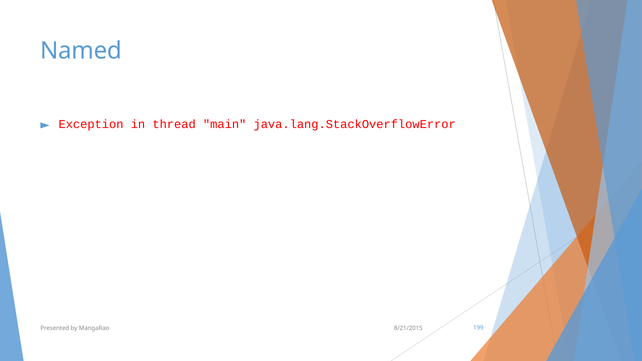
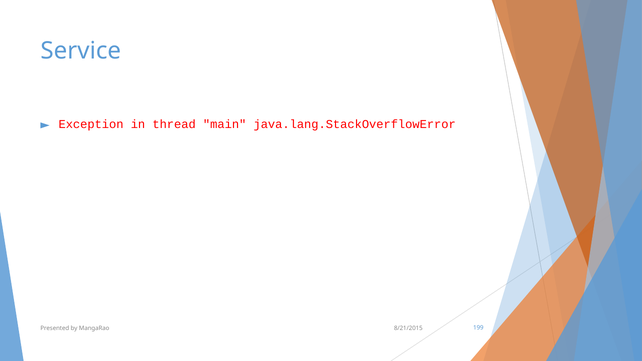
Named: Named -> Service
